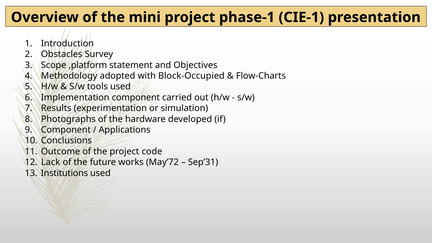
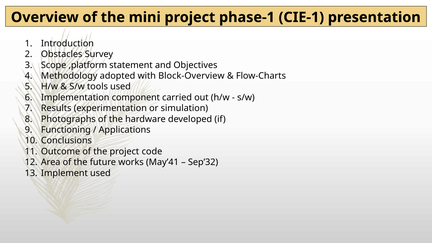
Block-Occupied: Block-Occupied -> Block-Overview
Component at (66, 130): Component -> Functioning
Lack: Lack -> Area
May’72: May’72 -> May’41
Sep’31: Sep’31 -> Sep’32
Institutions: Institutions -> Implement
